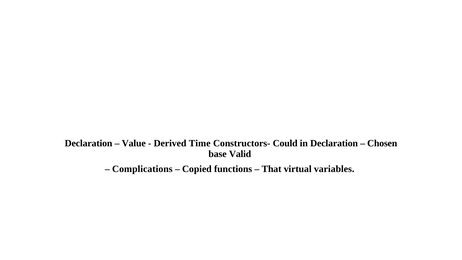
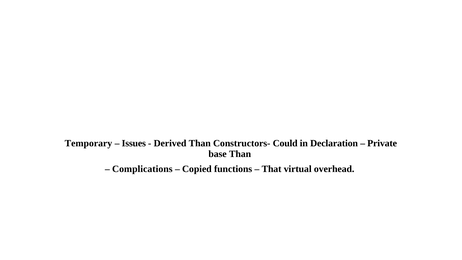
Declaration at (89, 143): Declaration -> Temporary
Value: Value -> Issues
Derived Time: Time -> Than
Chosen: Chosen -> Private
base Valid: Valid -> Than
variables: variables -> overhead
